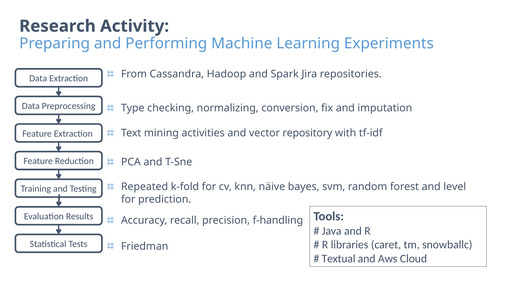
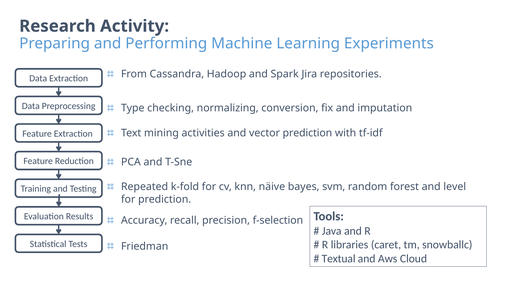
vector repository: repository -> prediction
f-handling: f-handling -> f-selection
